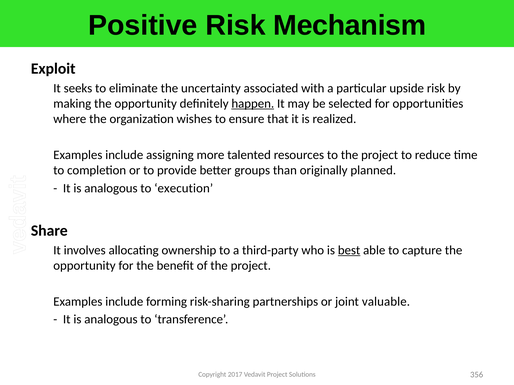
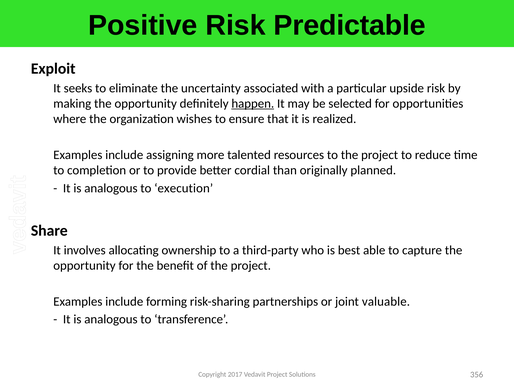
Mechanism: Mechanism -> Predictable
groups: groups -> cordial
best underline: present -> none
